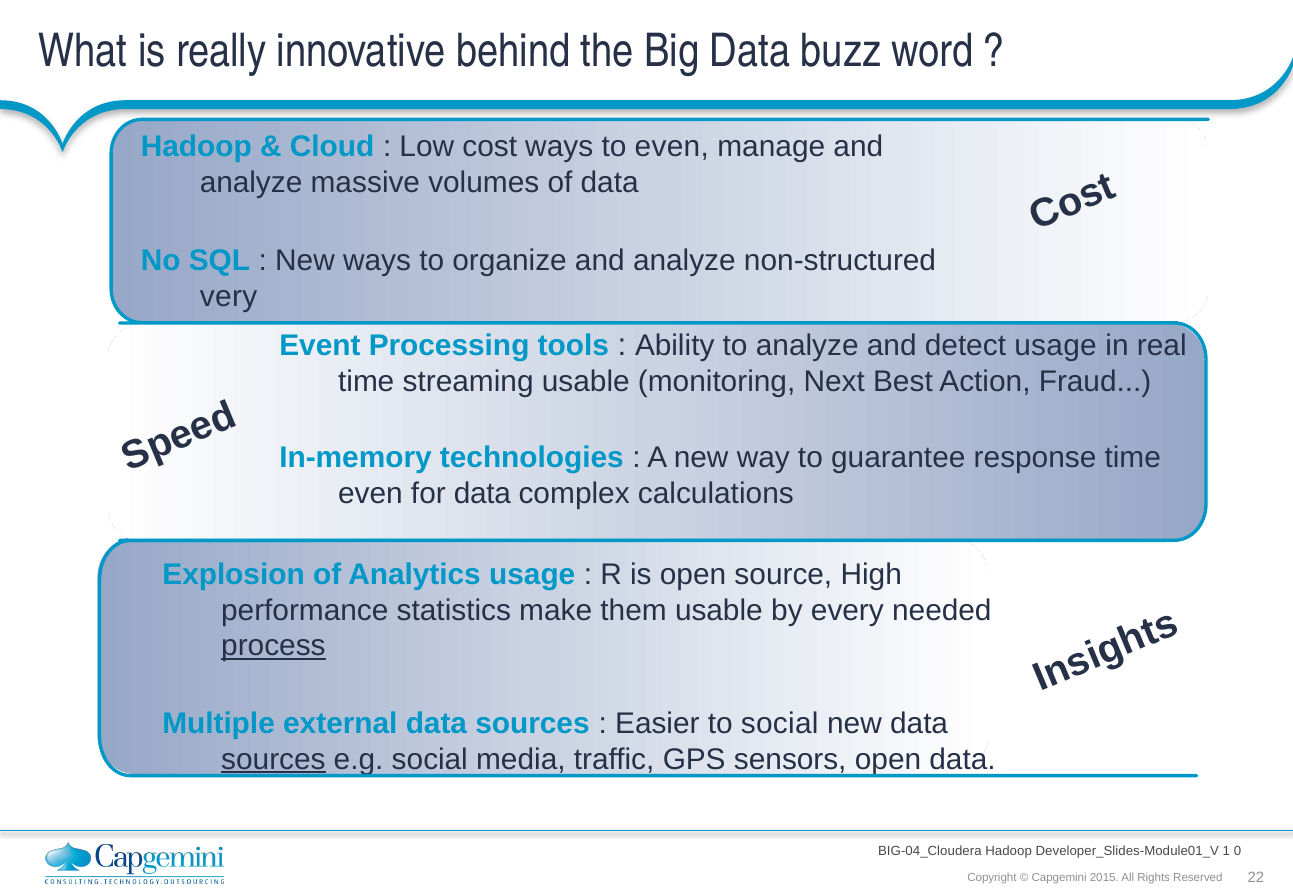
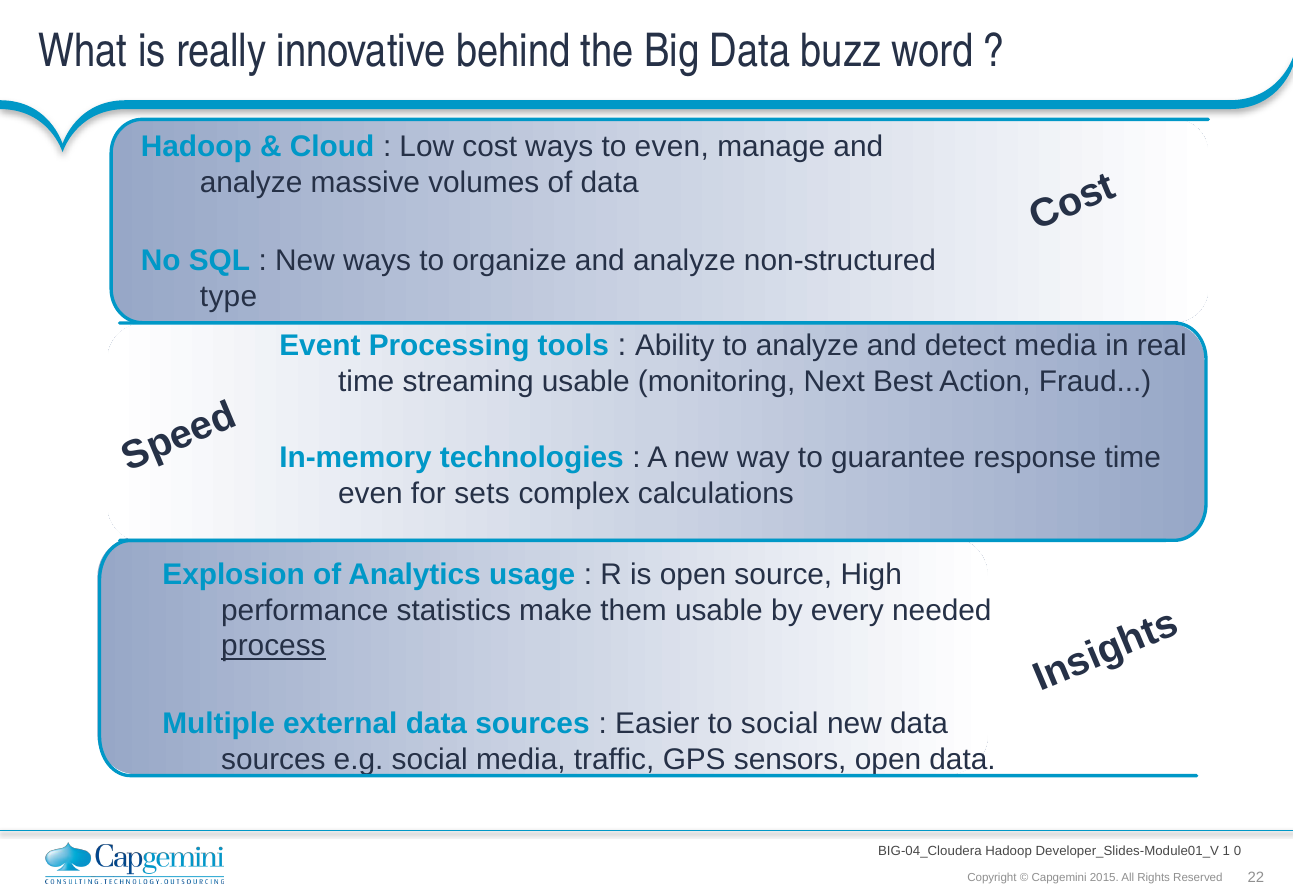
very: very -> type
detect usage: usage -> media
for data: data -> sets
sources at (273, 760) underline: present -> none
